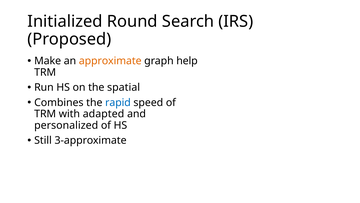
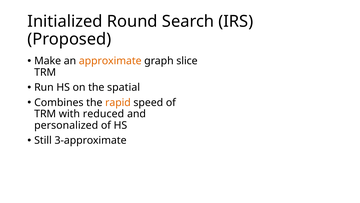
help: help -> slice
rapid colour: blue -> orange
adapted: adapted -> reduced
